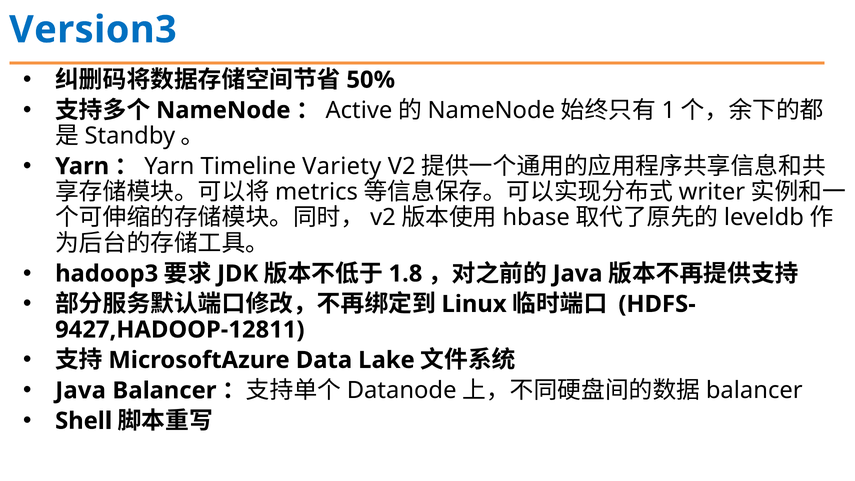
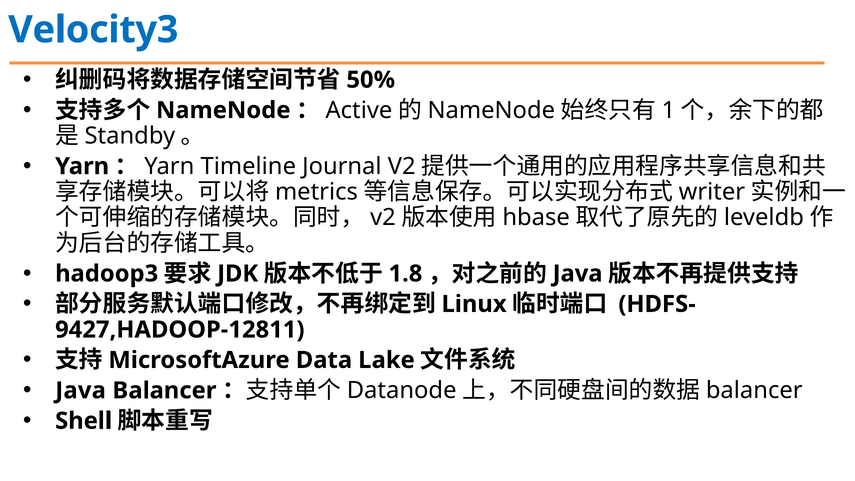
Version3: Version3 -> Velocity3
Variety: Variety -> Journal
